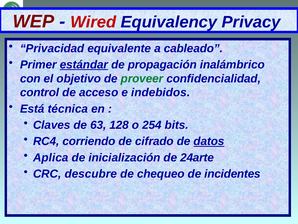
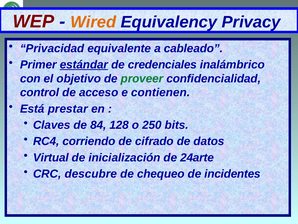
Wired colour: red -> orange
propagación: propagación -> credenciales
indebidos: indebidos -> contienen
técnica: técnica -> prestar
63: 63 -> 84
254: 254 -> 250
datos underline: present -> none
Aplica: Aplica -> Virtual
